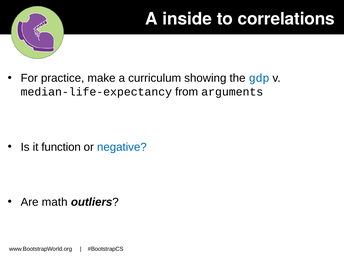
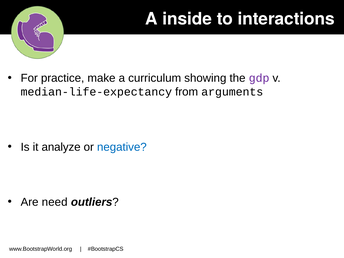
correlations: correlations -> interactions
gdp colour: blue -> purple
function: function -> analyze
math: math -> need
